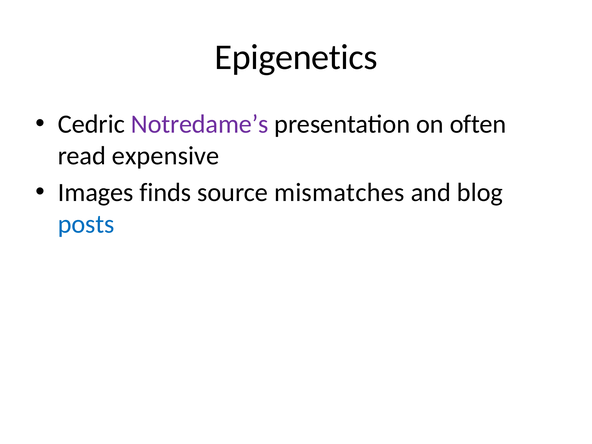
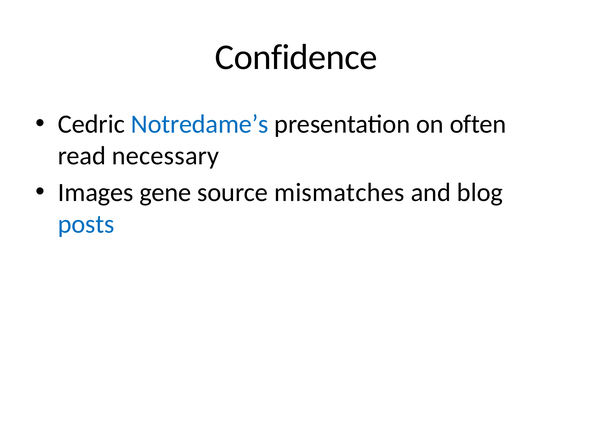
Epigenetics: Epigenetics -> Confidence
Notredame’s colour: purple -> blue
expensive: expensive -> necessary
finds: finds -> gene
